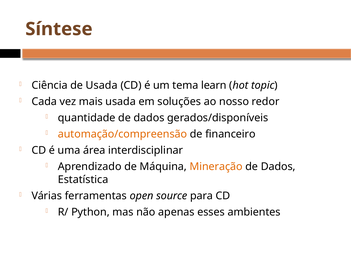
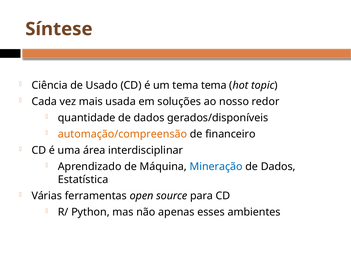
de Usada: Usada -> Usado
tema learn: learn -> tema
Mineração colour: orange -> blue
